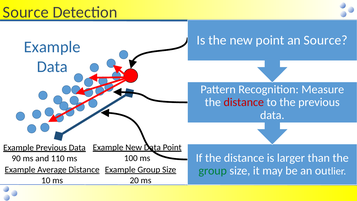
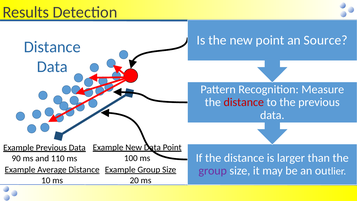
Source at (26, 12): Source -> Results
Example at (52, 47): Example -> Distance
group at (213, 171) colour: green -> purple
